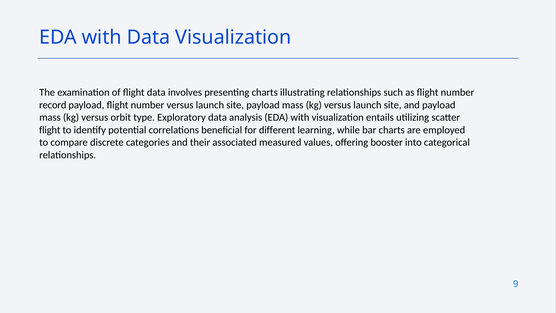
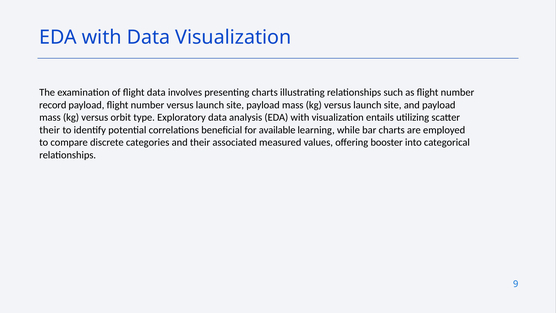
flight at (50, 130): flight -> their
different: different -> available
